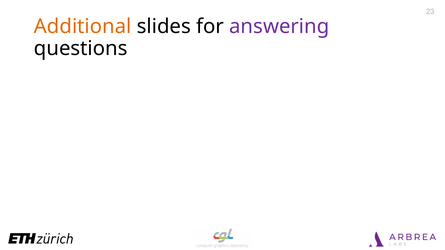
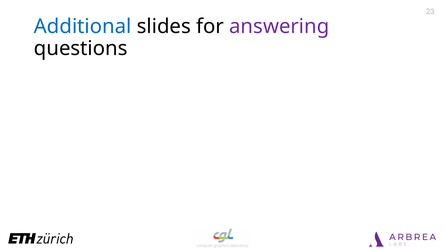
Additional colour: orange -> blue
